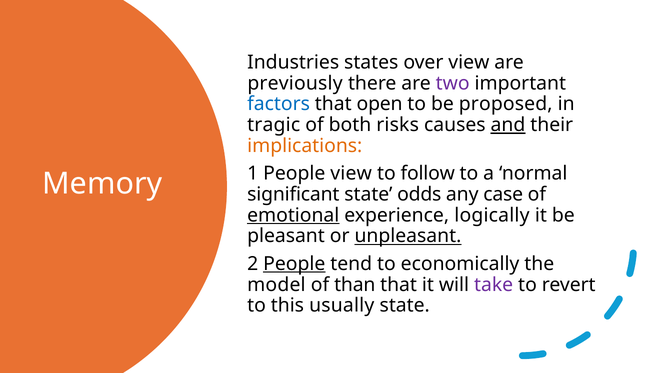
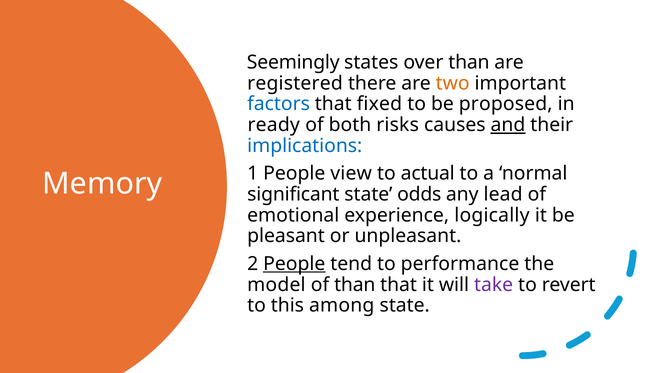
Industries: Industries -> Seemingly
over view: view -> than
previously: previously -> registered
two colour: purple -> orange
open: open -> fixed
tragic: tragic -> ready
implications colour: orange -> blue
follow: follow -> actual
case: case -> lead
emotional underline: present -> none
unpleasant underline: present -> none
economically: economically -> performance
usually: usually -> among
